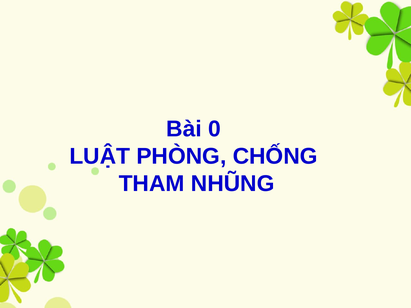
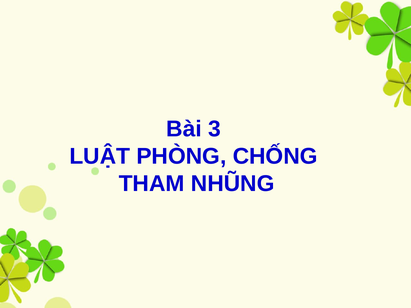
0: 0 -> 3
